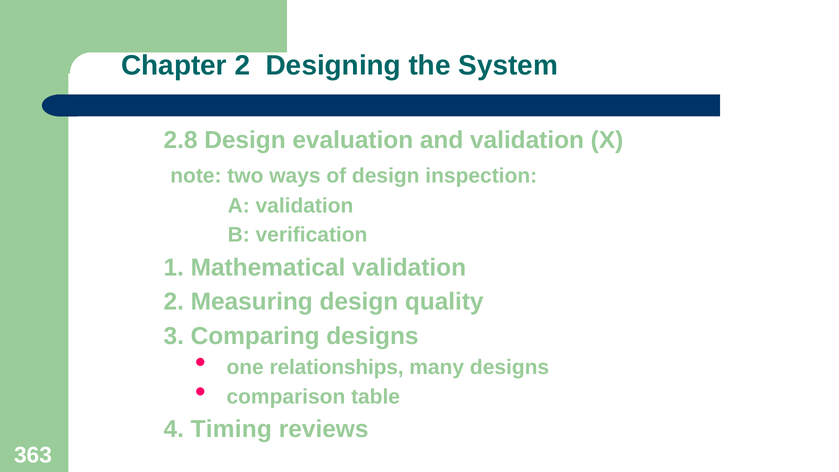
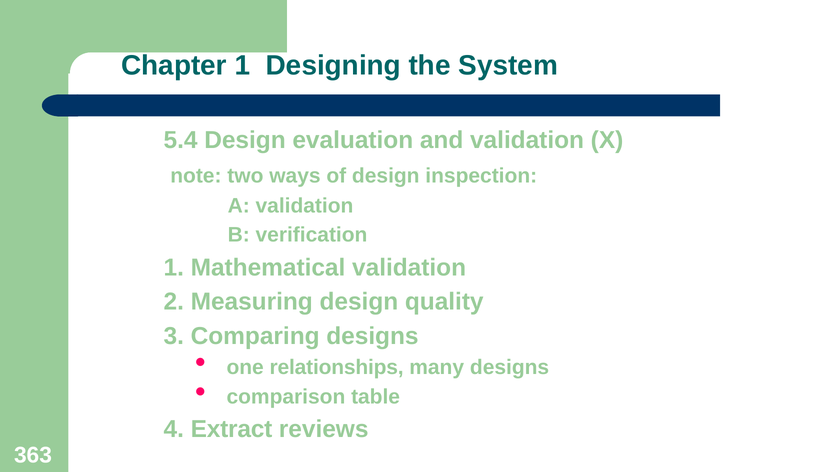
Chapter 2: 2 -> 1
2.8: 2.8 -> 5.4
Timing: Timing -> Extract
